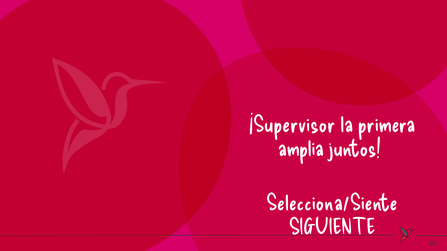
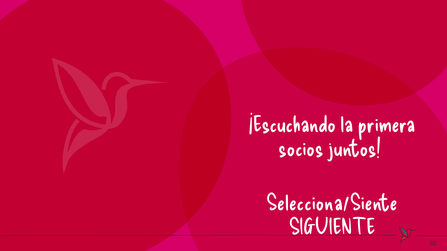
¡Supervisor: ¡Supervisor -> ¡Escuchando
amplia: amplia -> socios
